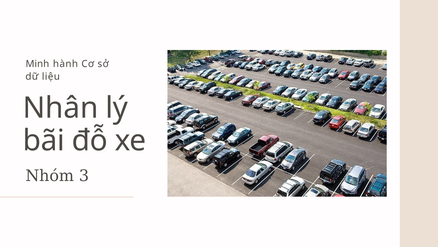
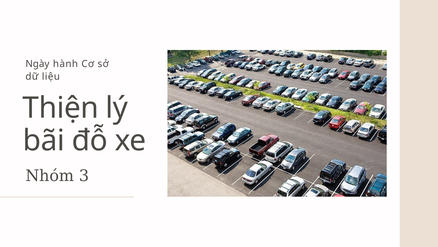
Minh: Minh -> Ngày
Nhân: Nhân -> Thiện
